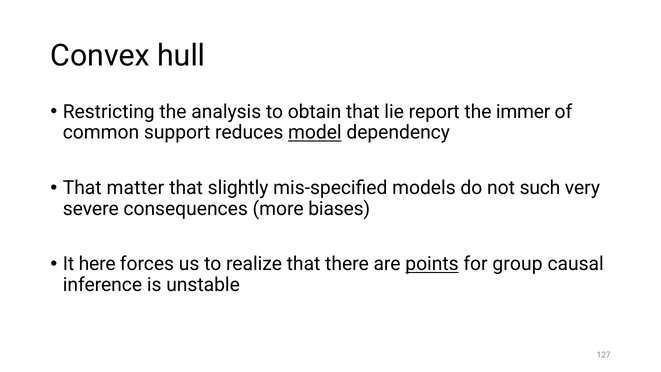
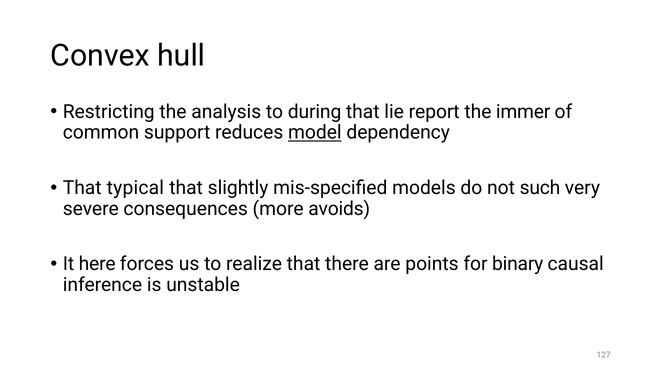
obtain: obtain -> during
matter: matter -> typical
biases: biases -> avoids
points underline: present -> none
group: group -> binary
